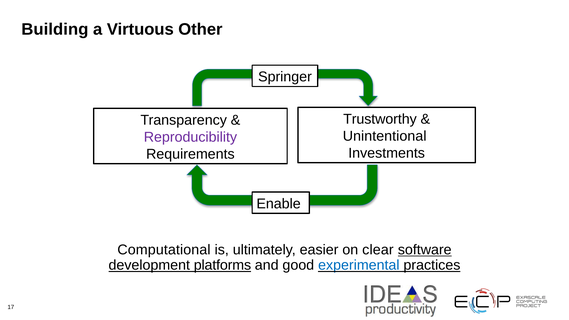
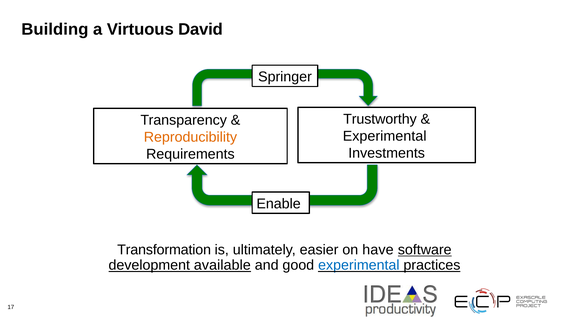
Other: Other -> David
Unintentional at (385, 136): Unintentional -> Experimental
Reproducibility colour: purple -> orange
Computational: Computational -> Transformation
clear: clear -> have
platforms: platforms -> available
